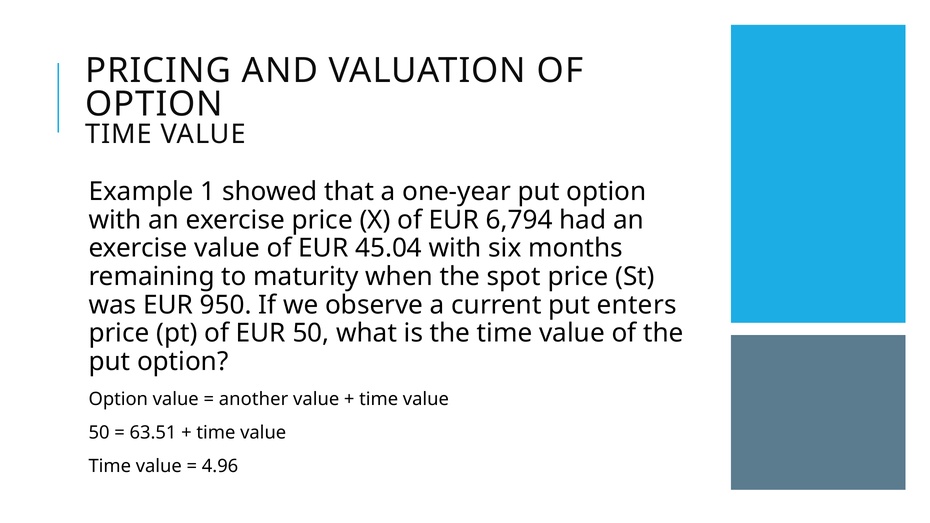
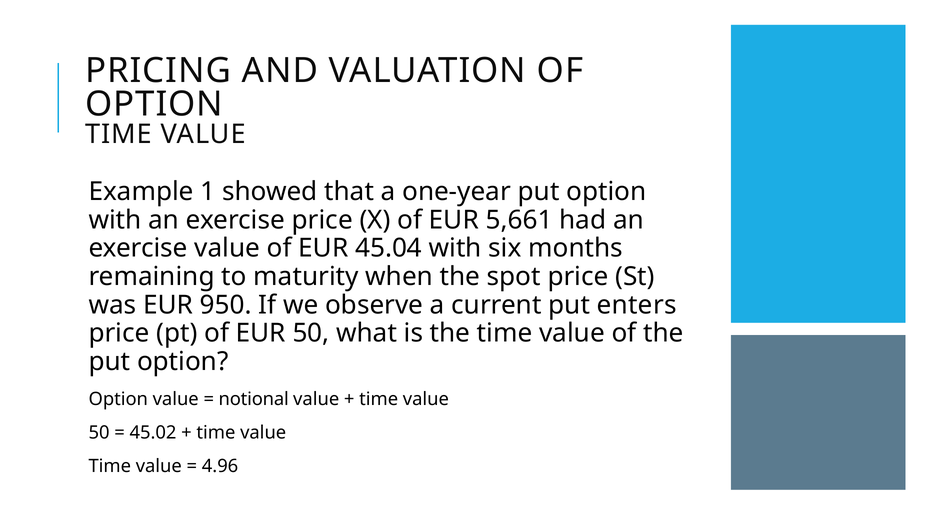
6,794: 6,794 -> 5,661
another: another -> notional
63.51: 63.51 -> 45.02
